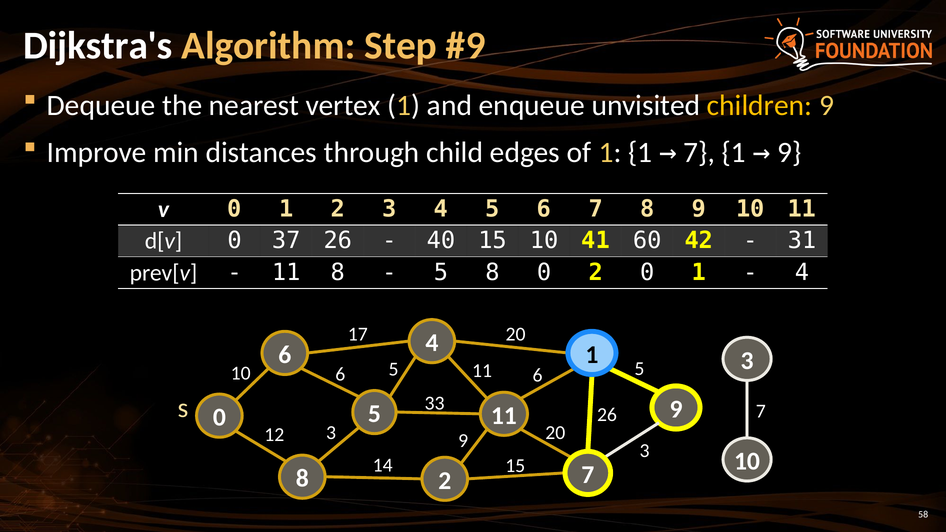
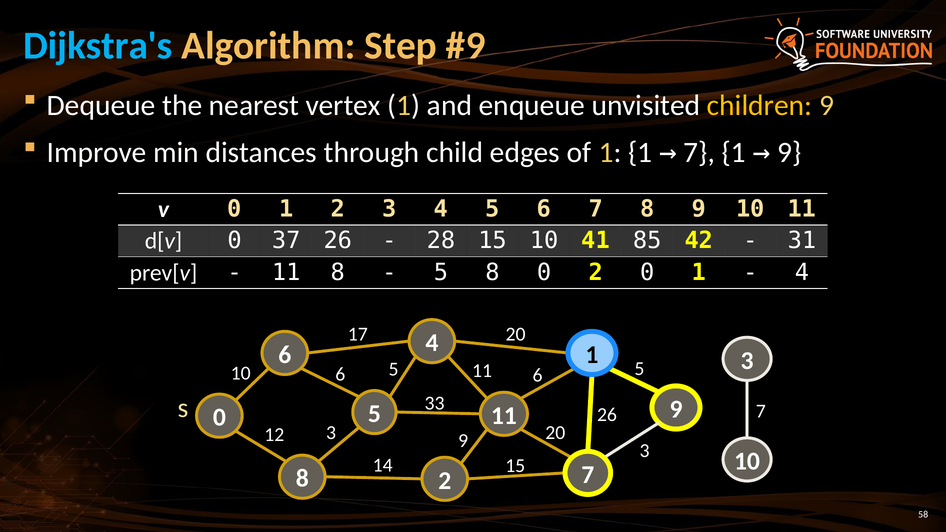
Dijkstra's colour: white -> light blue
40: 40 -> 28
60: 60 -> 85
